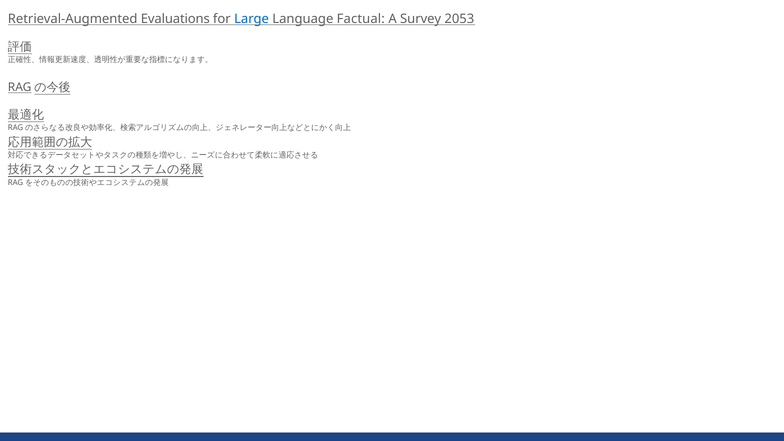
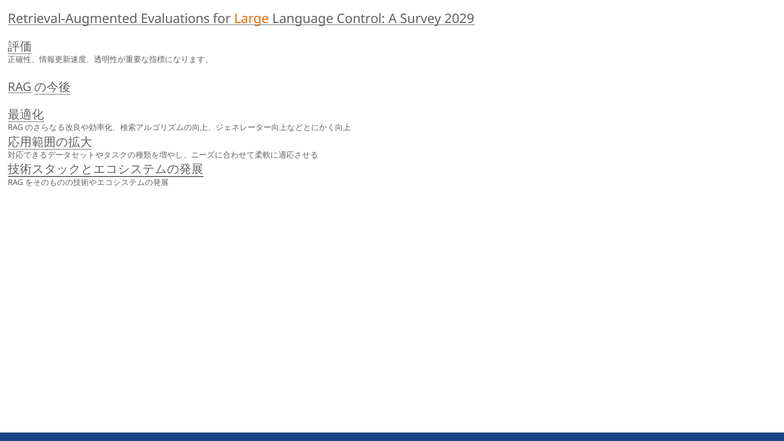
Large colour: blue -> orange
Factual: Factual -> Control
2053: 2053 -> 2029
